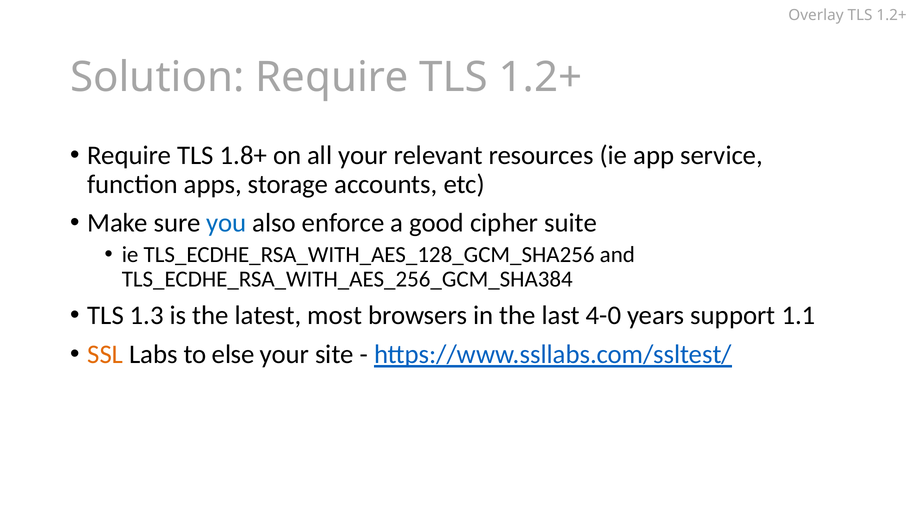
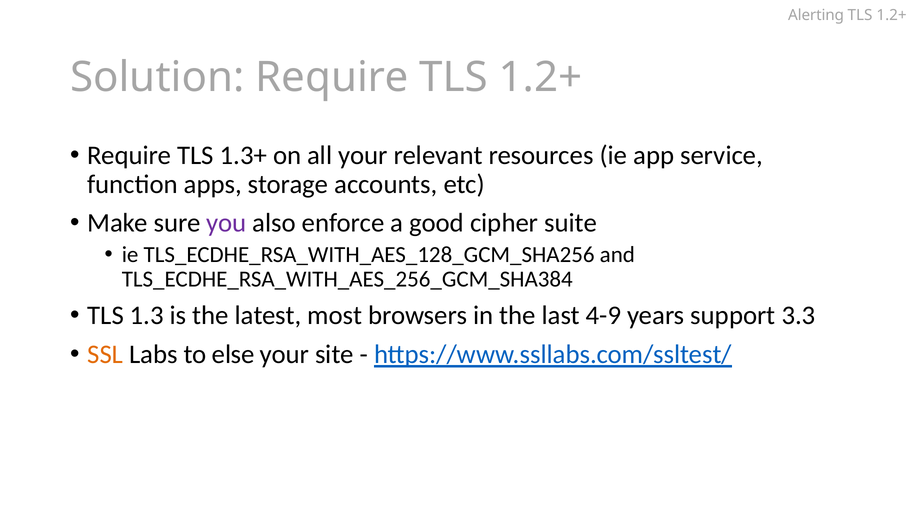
Overlay: Overlay -> Alerting
1.8+: 1.8+ -> 1.3+
you colour: blue -> purple
4-0: 4-0 -> 4-9
1.1: 1.1 -> 3.3
